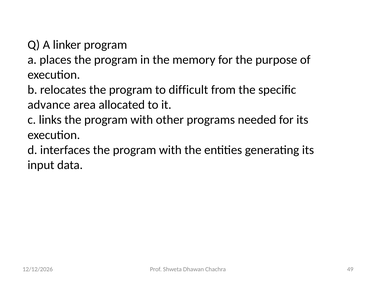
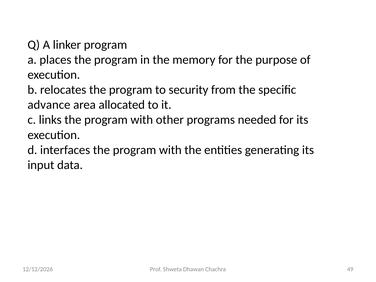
difficult: difficult -> security
